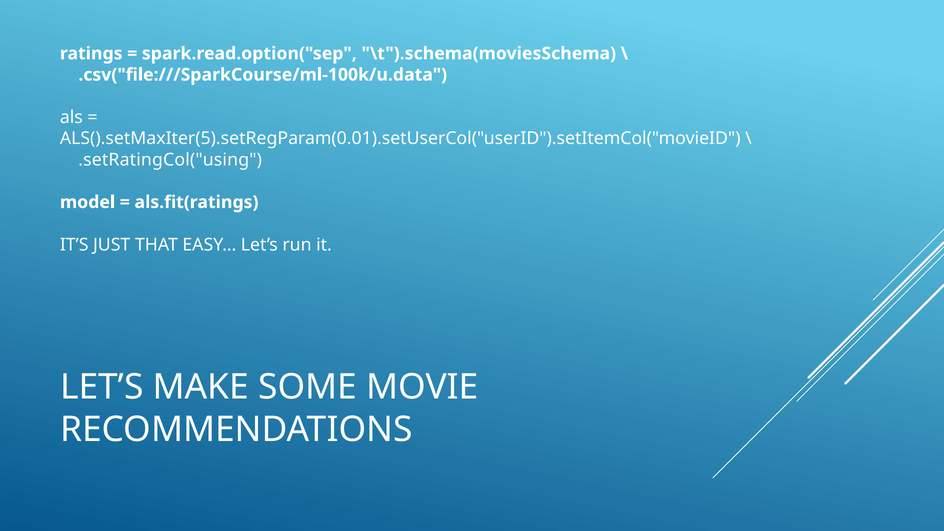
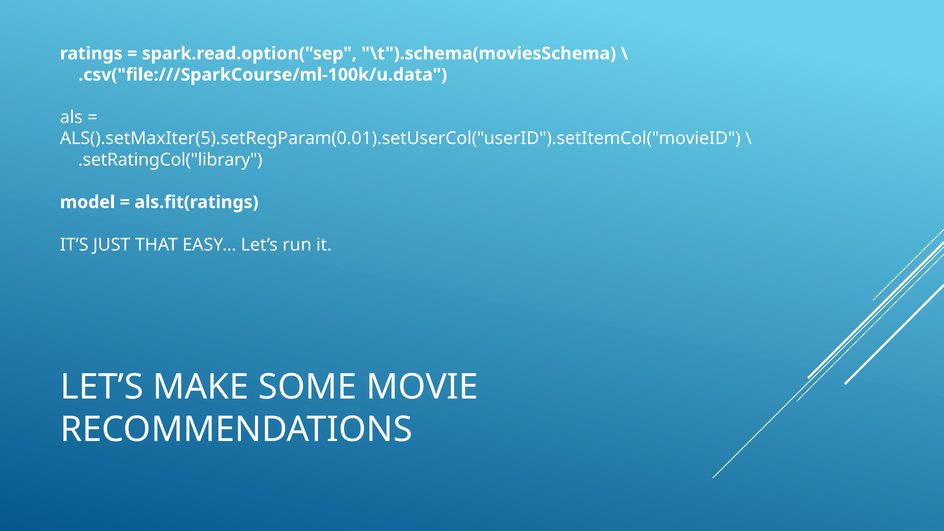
.setRatingCol("using: .setRatingCol("using -> .setRatingCol("library
